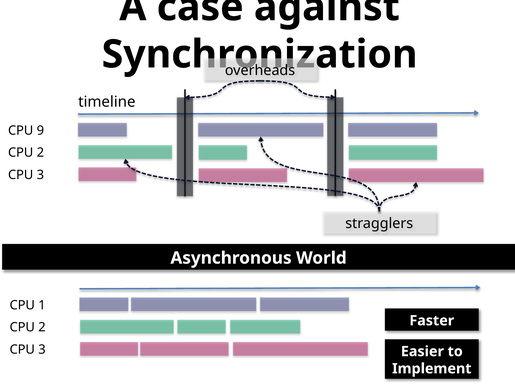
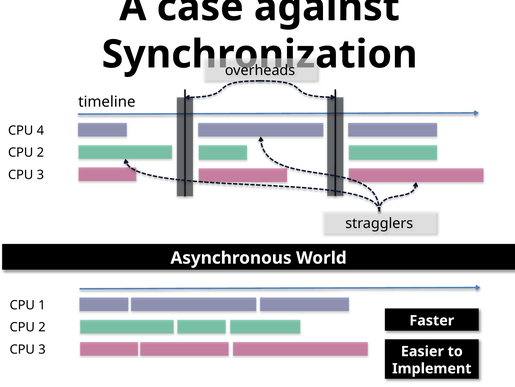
9: 9 -> 4
